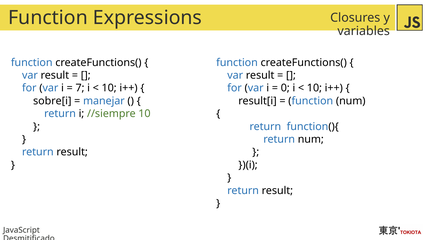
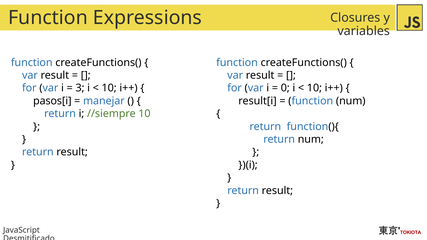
7: 7 -> 3
sobre[i: sobre[i -> pasos[i
